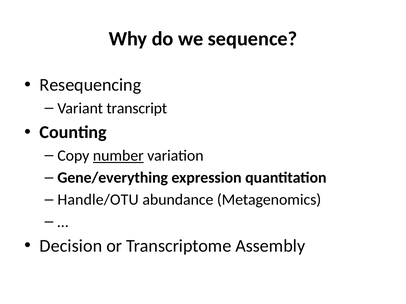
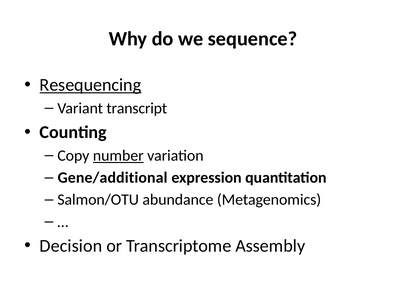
Resequencing underline: none -> present
Gene/everything: Gene/everything -> Gene/additional
Handle/OTU: Handle/OTU -> Salmon/OTU
